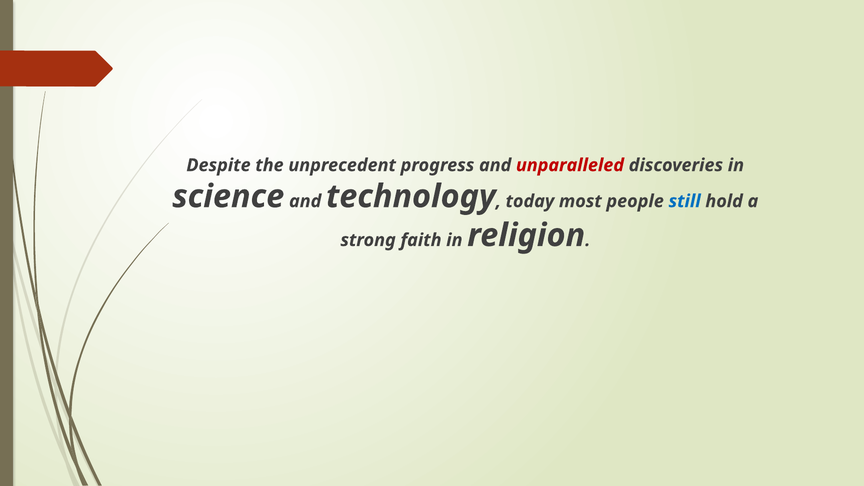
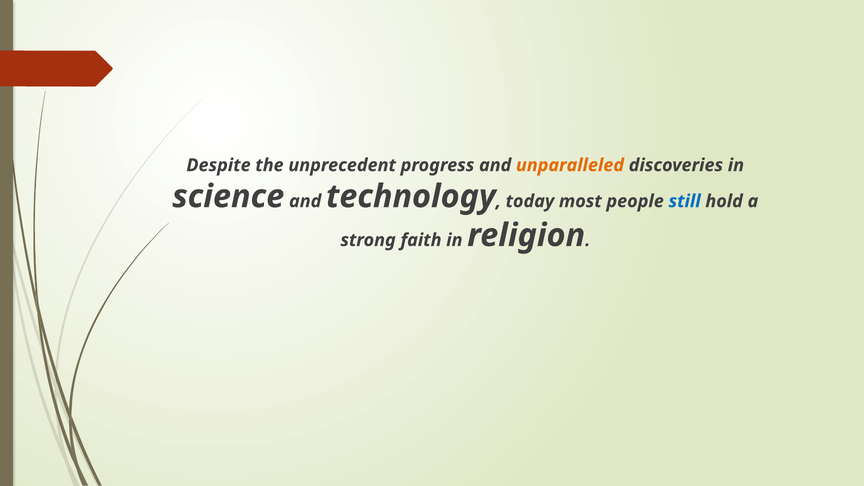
unparalleled colour: red -> orange
